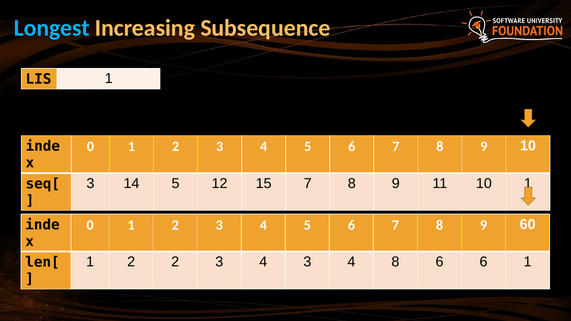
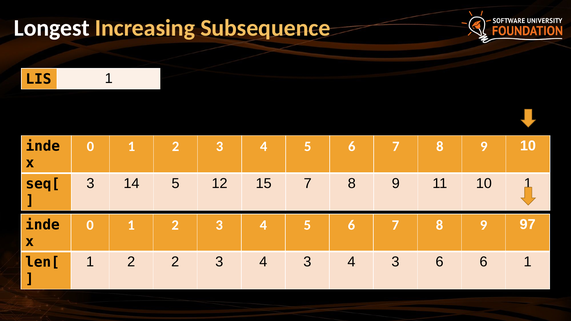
Longest colour: light blue -> white
60: 60 -> 97
4 3 4 8: 8 -> 3
